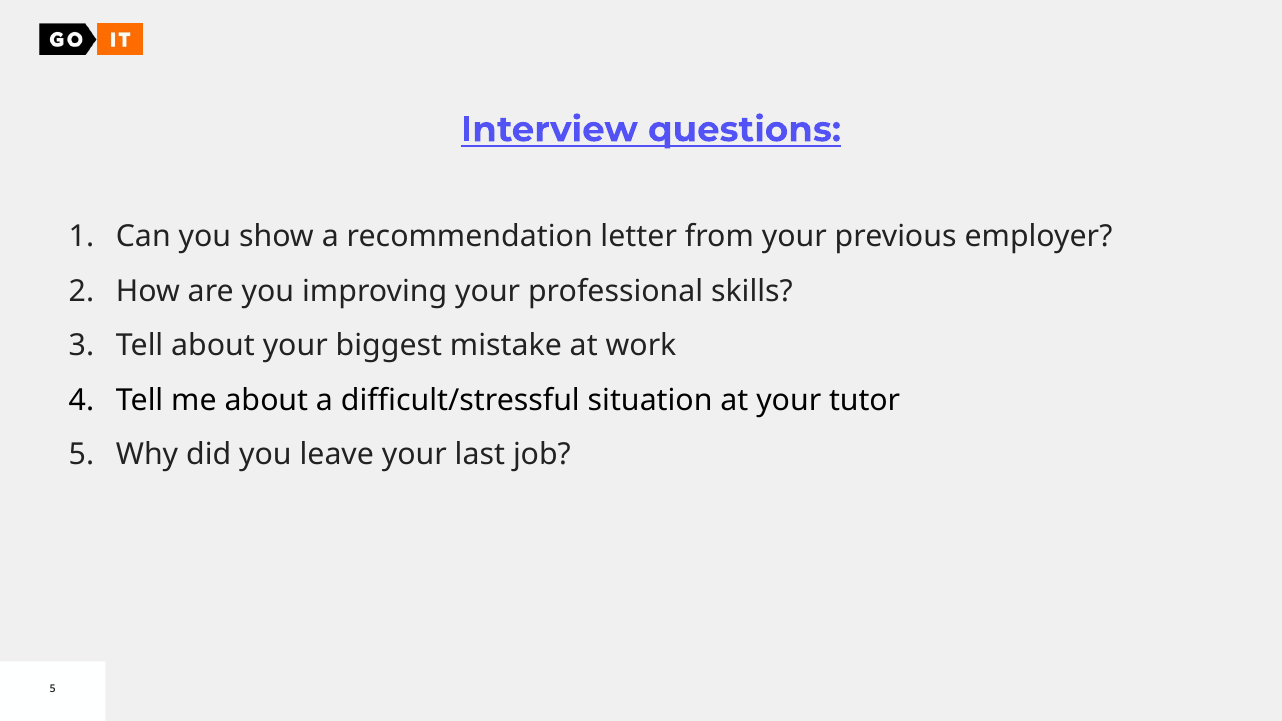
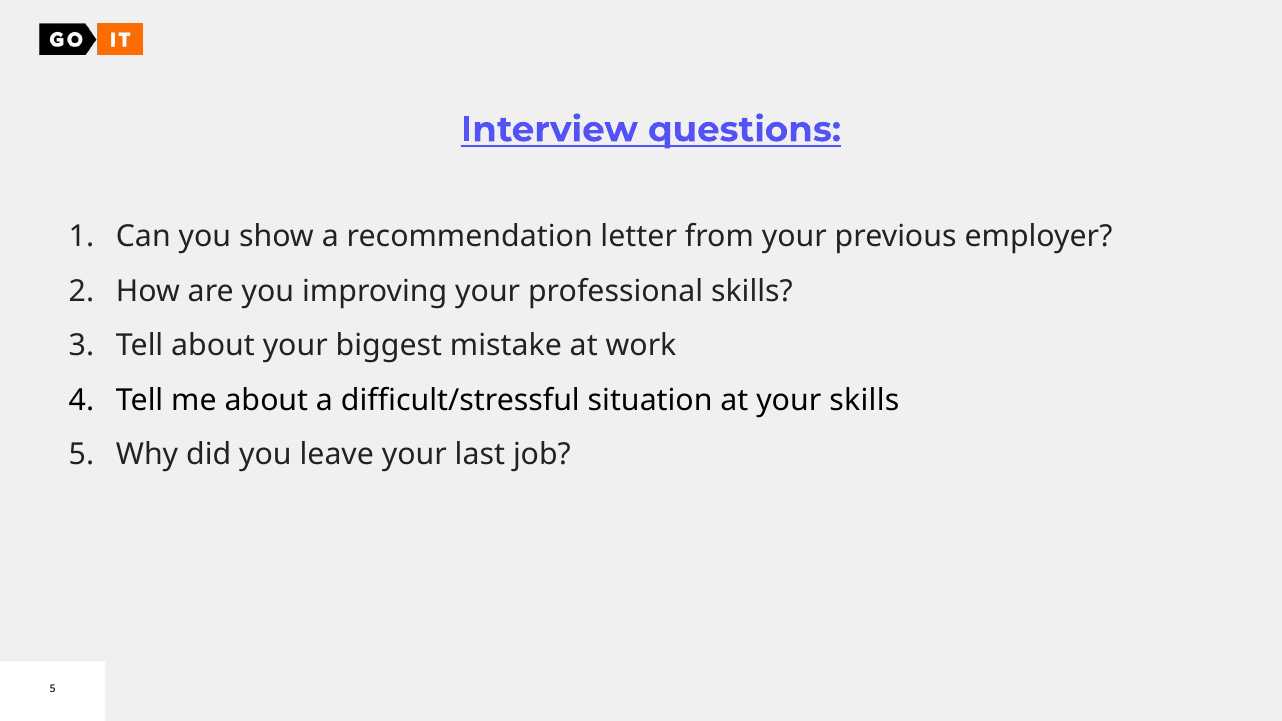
your tutor: tutor -> skills
